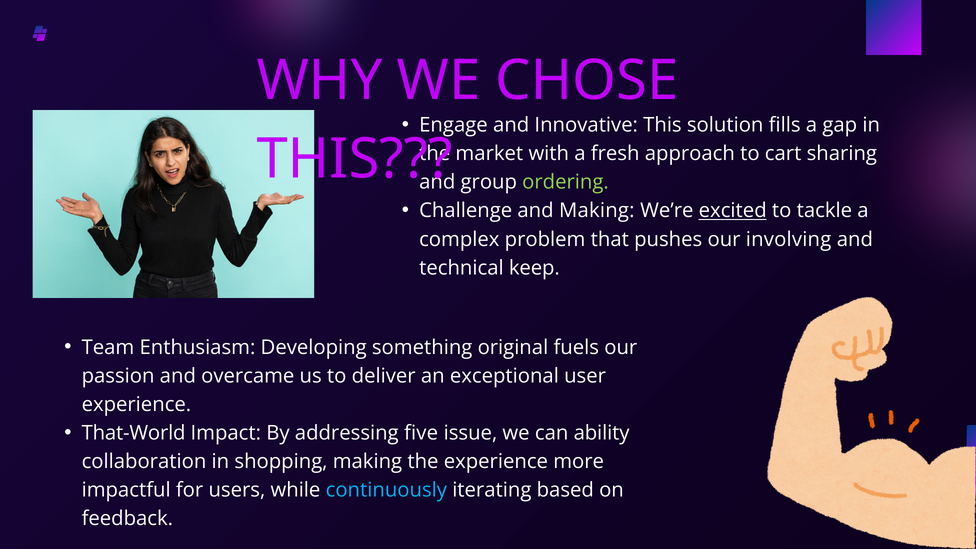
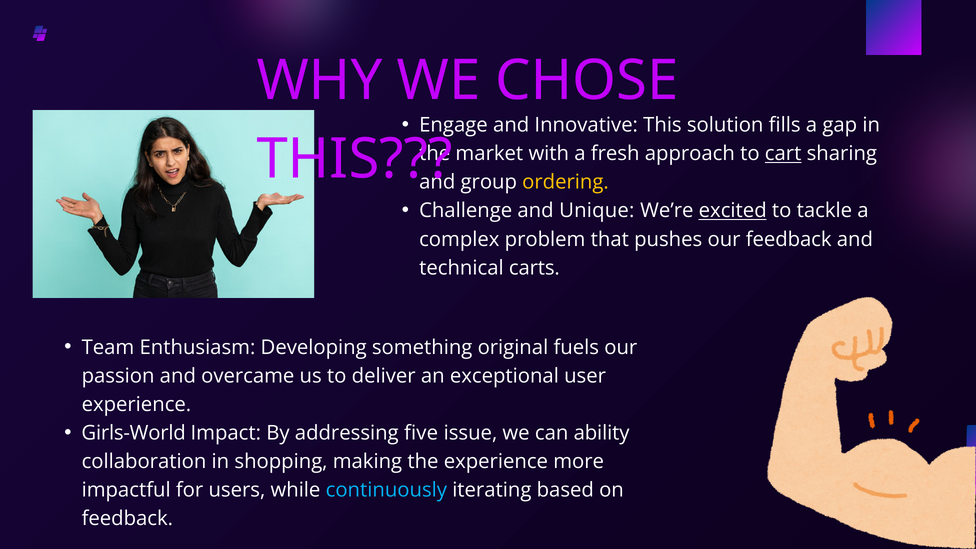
cart underline: none -> present
ordering colour: light green -> yellow
and Making: Making -> Unique
our involving: involving -> feedback
keep: keep -> carts
That-World: That-World -> Girls-World
